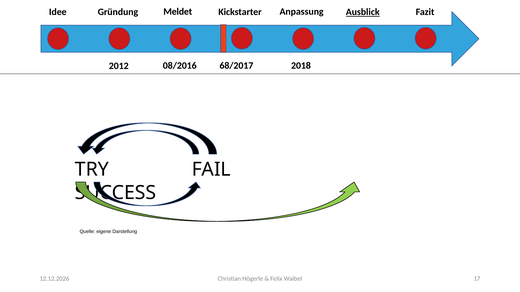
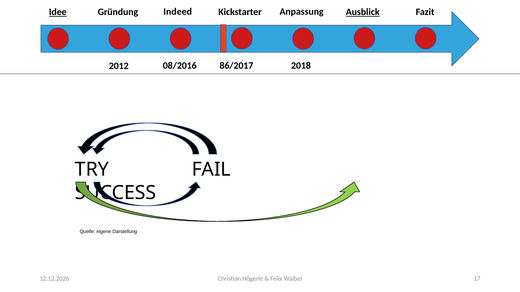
Idee underline: none -> present
Meldet: Meldet -> Indeed
68/2017: 68/2017 -> 86/2017
